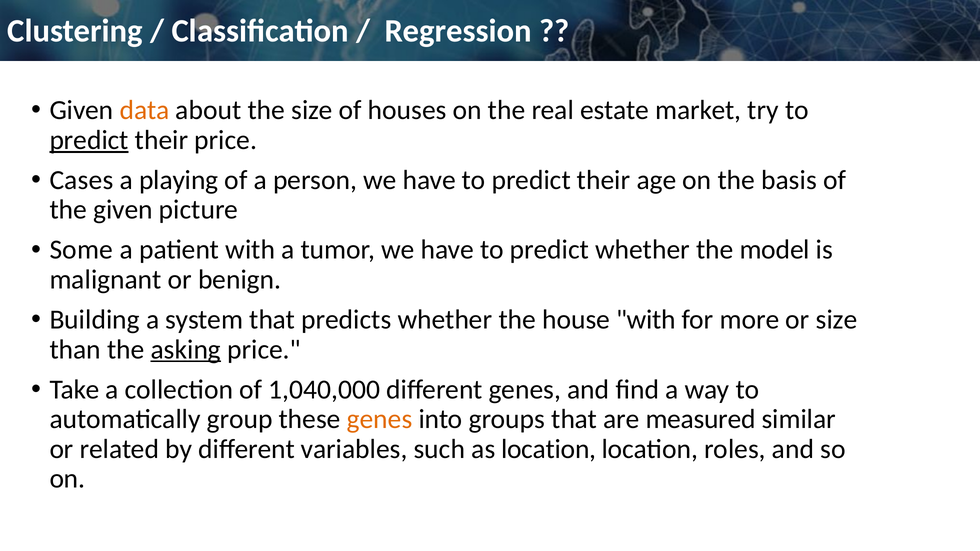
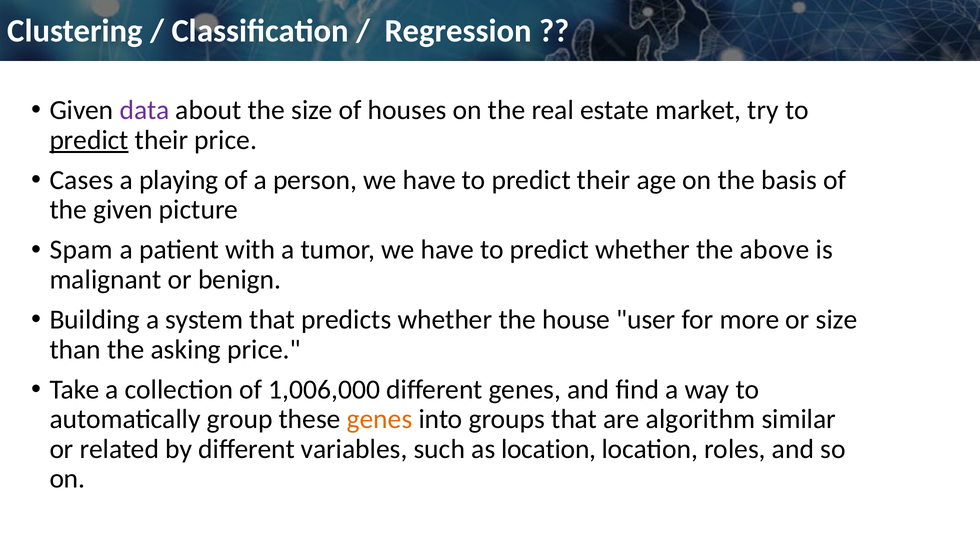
data colour: orange -> purple
Some: Some -> Spam
model: model -> above
house with: with -> user
asking underline: present -> none
1,040,000: 1,040,000 -> 1,006,000
measured: measured -> algorithm
